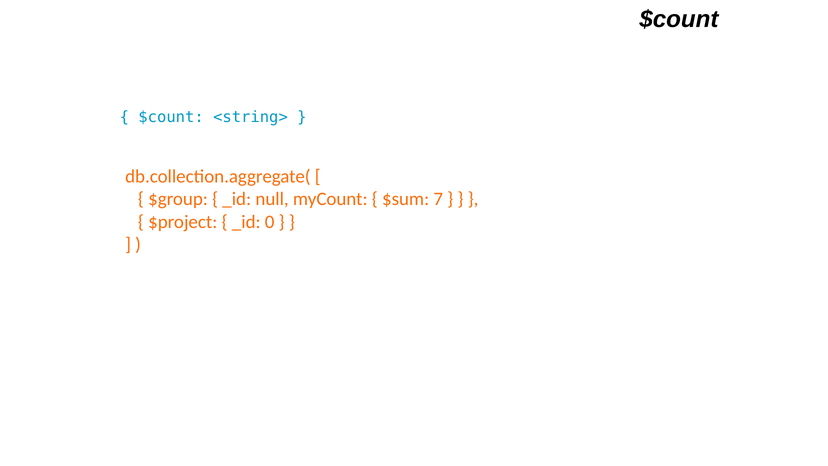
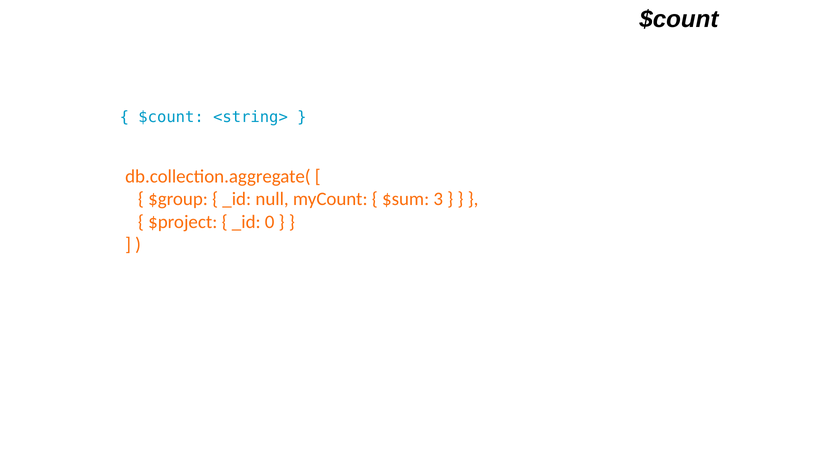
7: 7 -> 3
